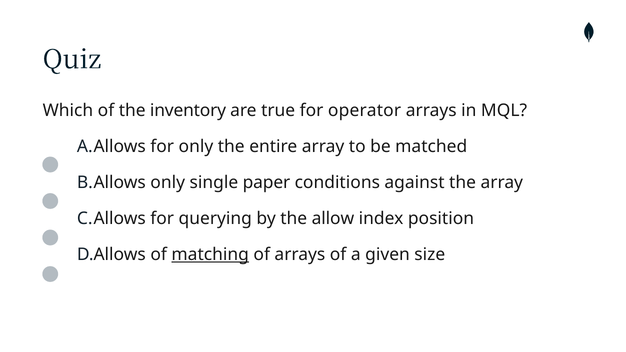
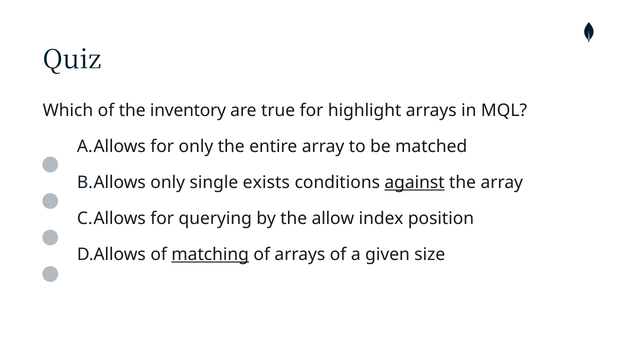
operator: operator -> highlight
paper: paper -> exists
against underline: none -> present
